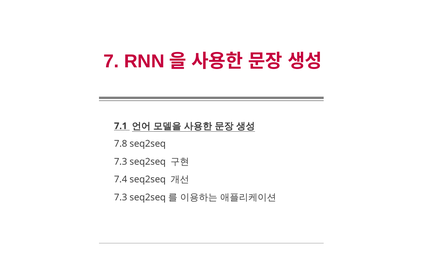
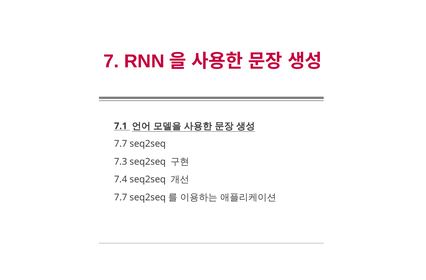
7.8 at (121, 144): 7.8 -> 7.7
7.3 at (121, 197): 7.3 -> 7.7
